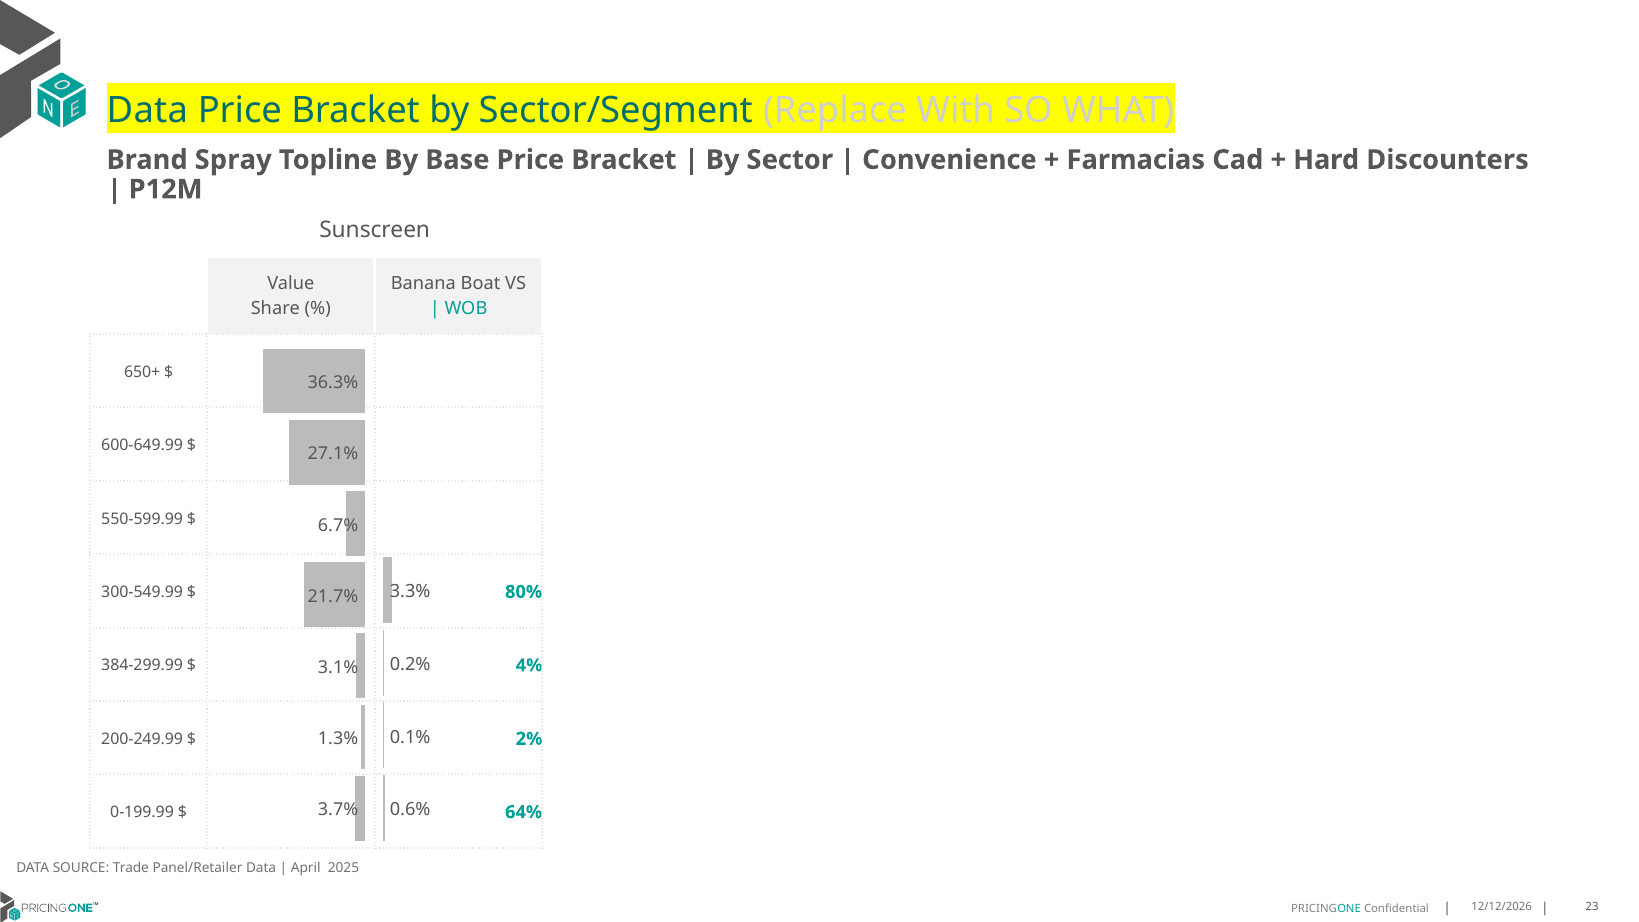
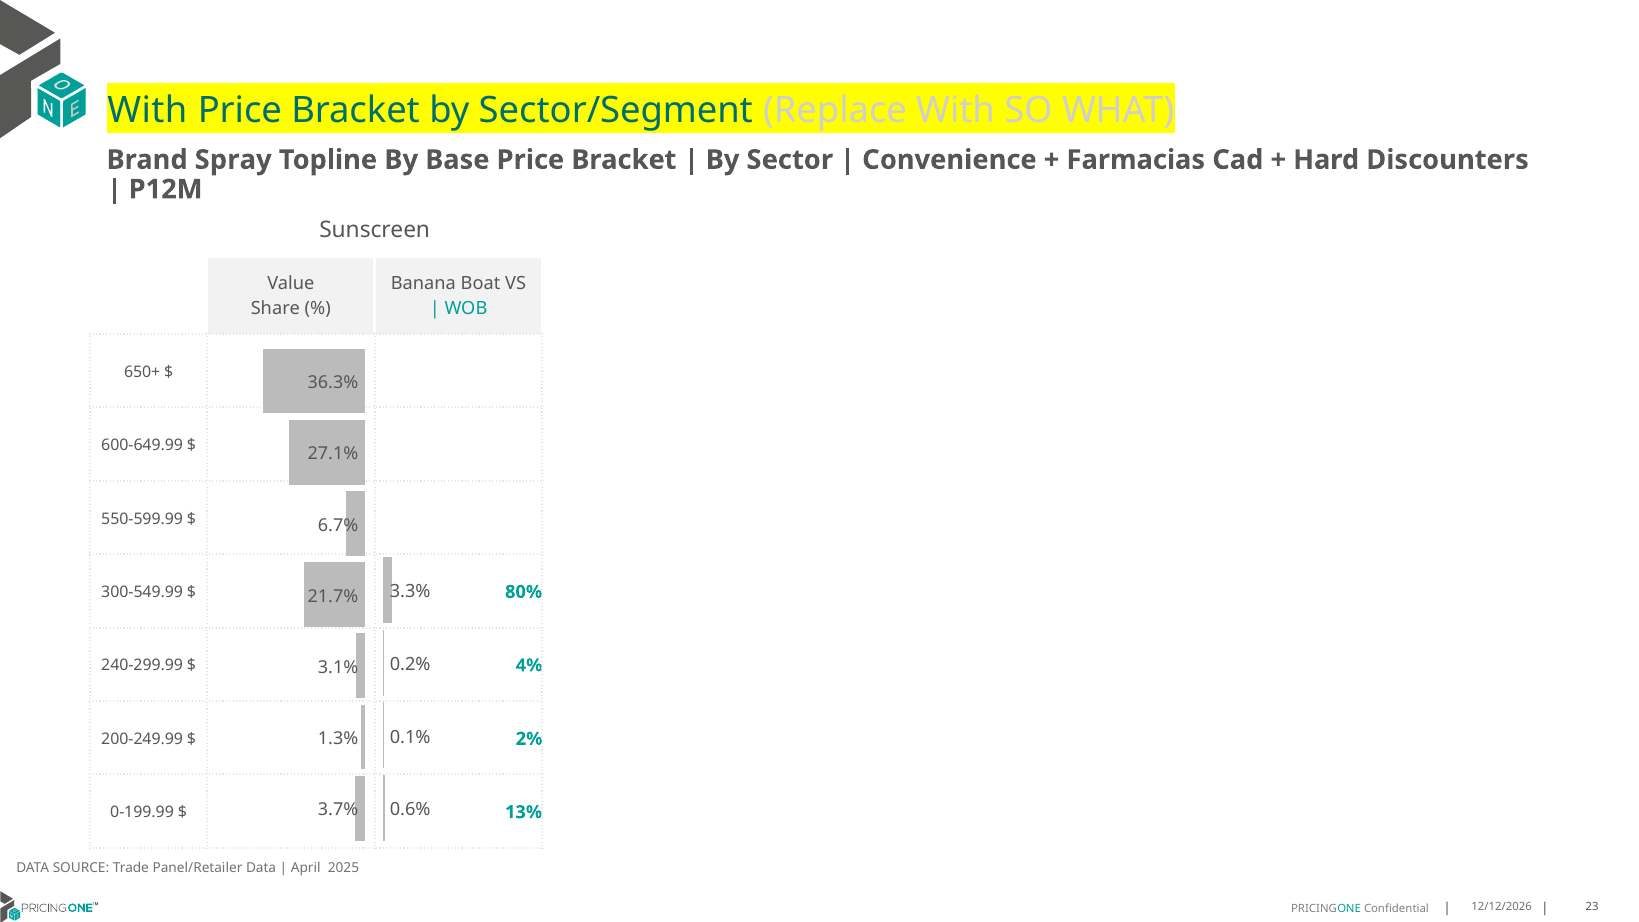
Data at (147, 110): Data -> With
384-299.99: 384-299.99 -> 240-299.99
64%: 64% -> 13%
